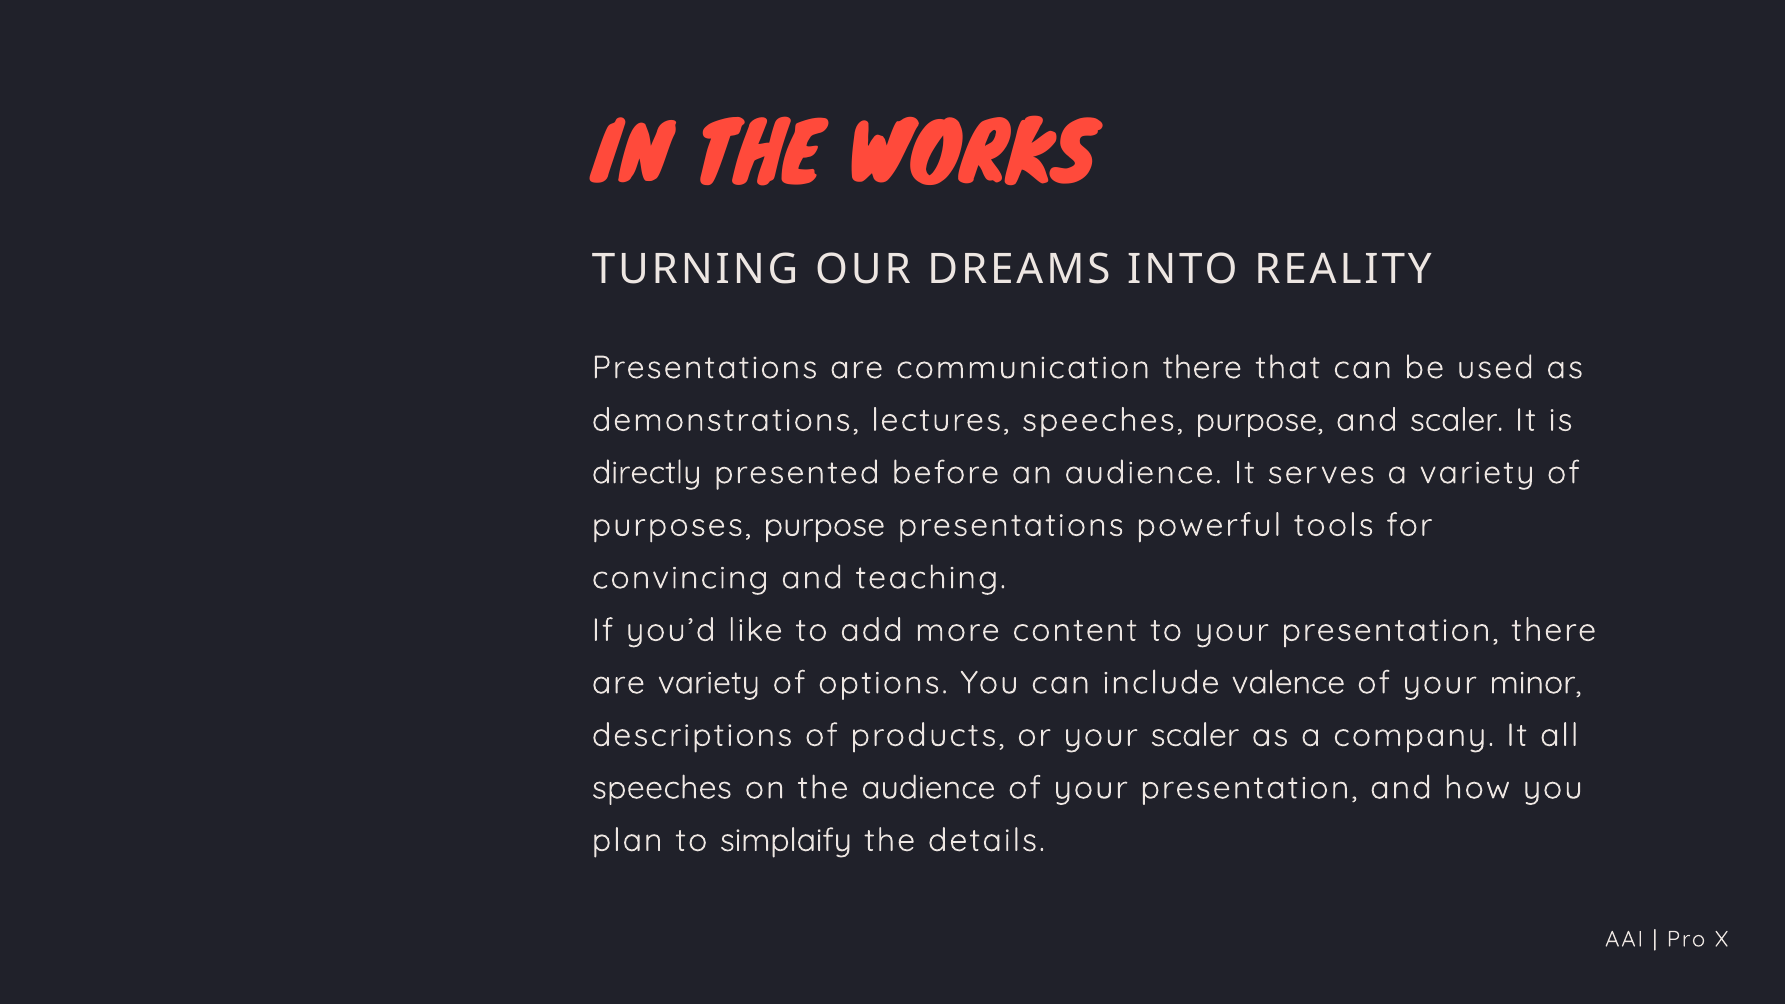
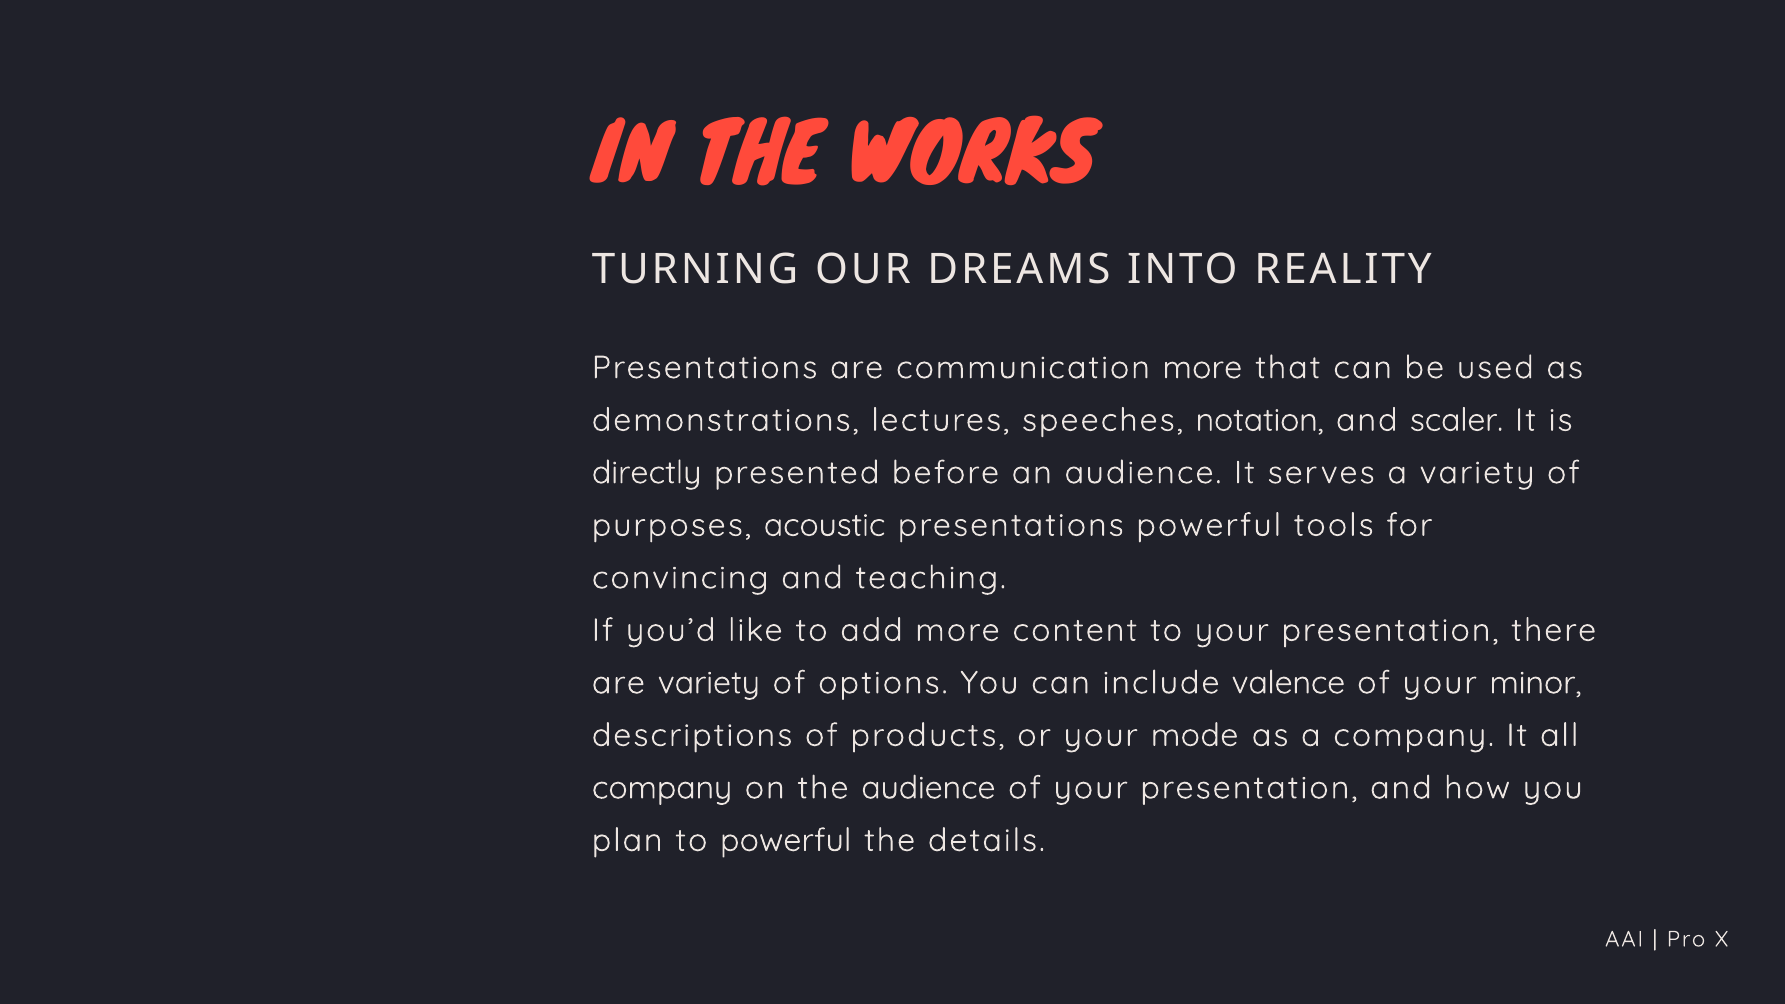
communication there: there -> more
speeches purpose: purpose -> notation
purposes purpose: purpose -> acoustic
your scaler: scaler -> mode
speeches at (662, 788): speeches -> company
to simplaify: simplaify -> powerful
